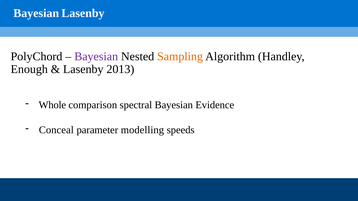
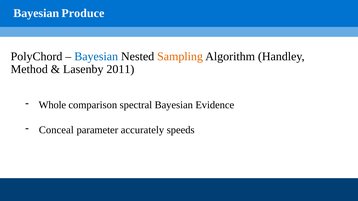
Bayesian Lasenby: Lasenby -> Produce
Bayesian at (96, 57) colour: purple -> blue
Enough: Enough -> Method
2013: 2013 -> 2011
modelling: modelling -> accurately
